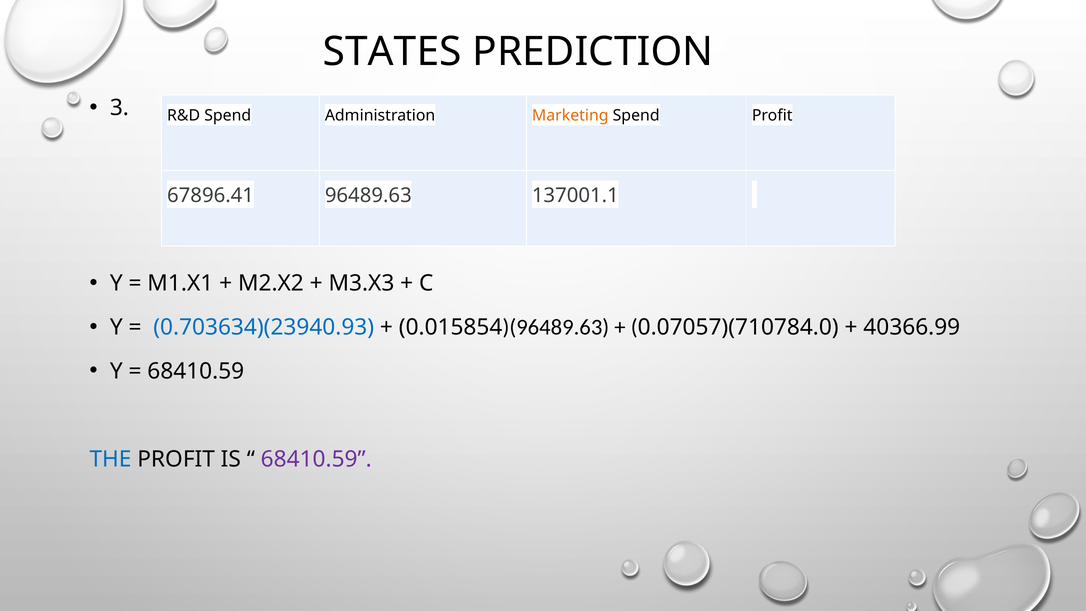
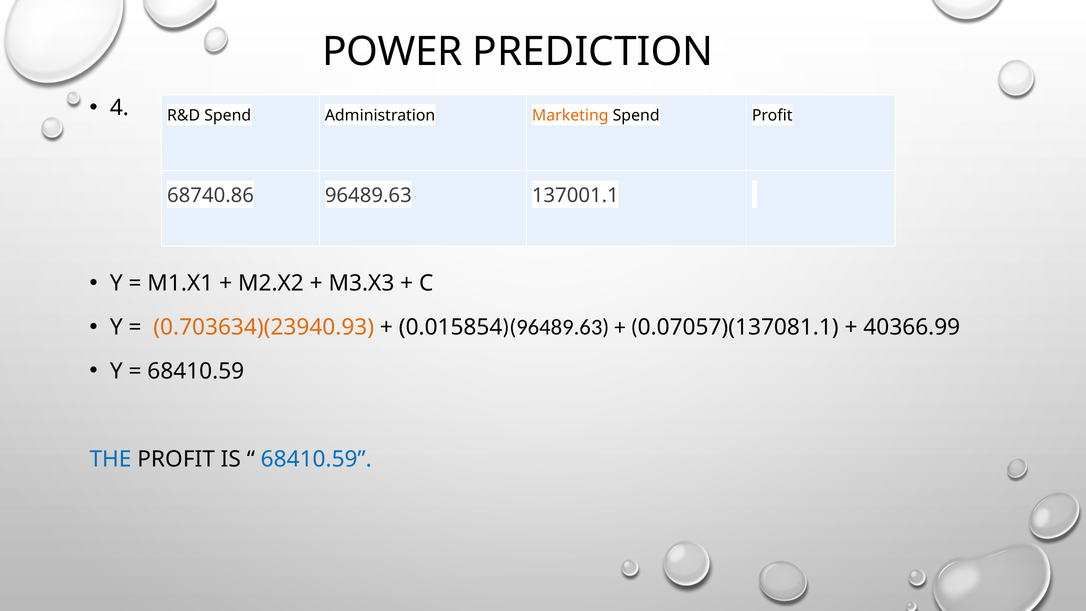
STATES: STATES -> POWER
3: 3 -> 4
67896.41: 67896.41 -> 68740.86
0.703634)(23940.93 colour: blue -> orange
0.07057)(710784.0: 0.07057)(710784.0 -> 0.07057)(137081.1
68410.59 at (316, 459) colour: purple -> blue
